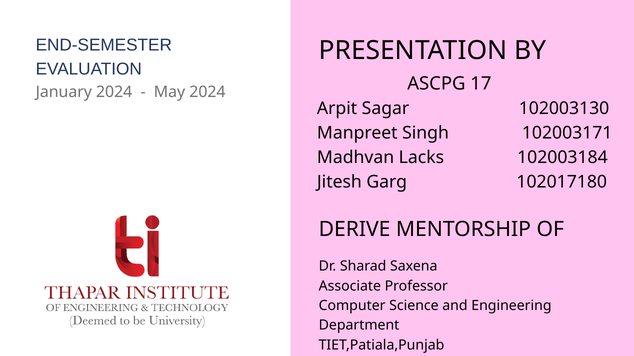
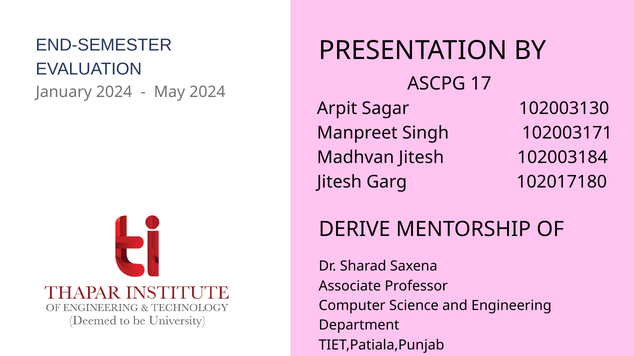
Madhvan Lacks: Lacks -> Jitesh
